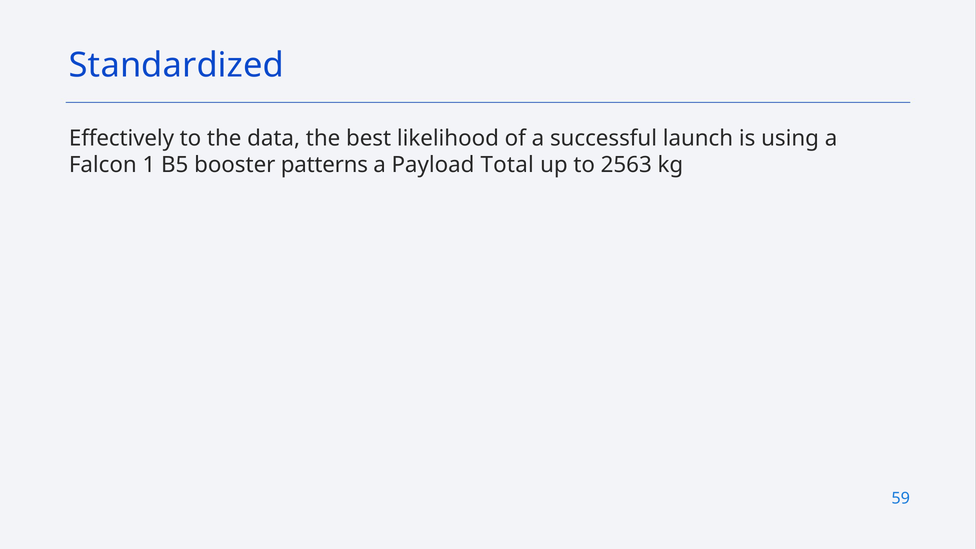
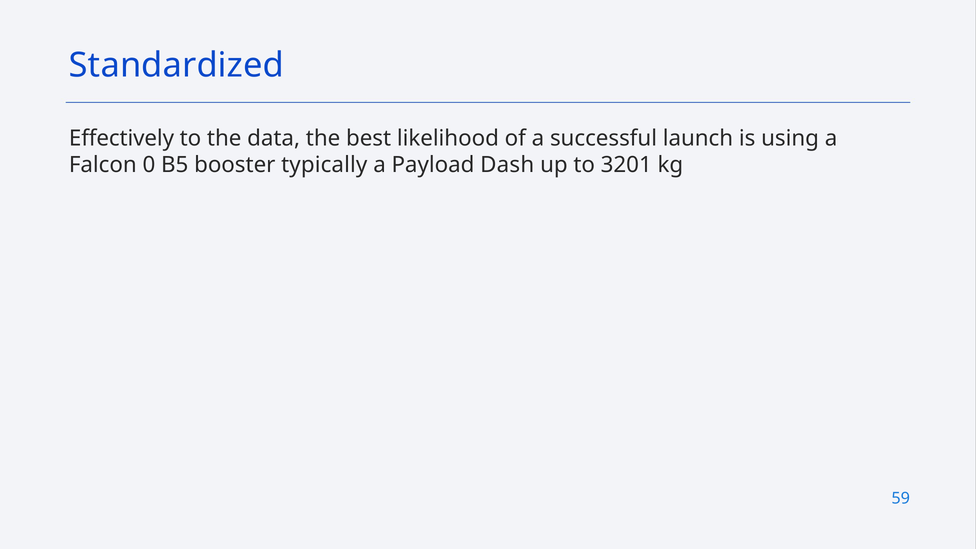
1: 1 -> 0
patterns: patterns -> typically
Total: Total -> Dash
2563: 2563 -> 3201
